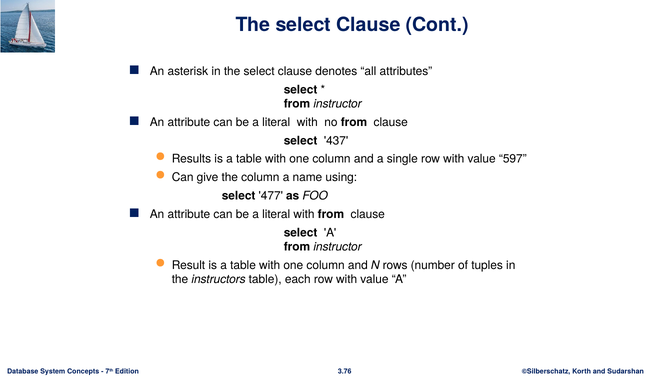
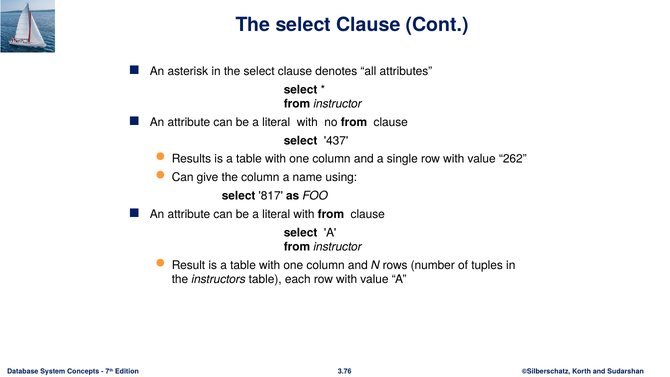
597: 597 -> 262
477: 477 -> 817
